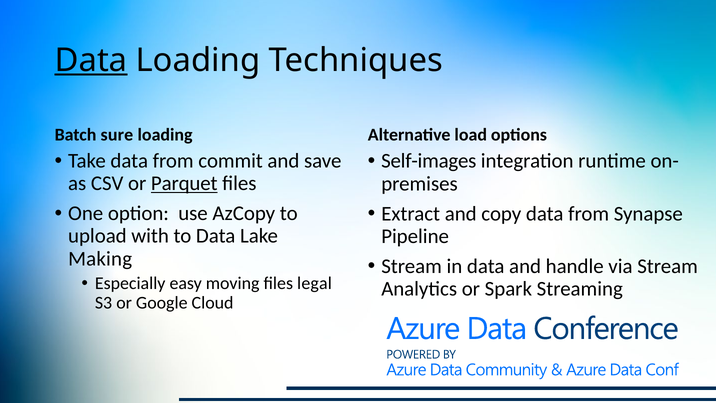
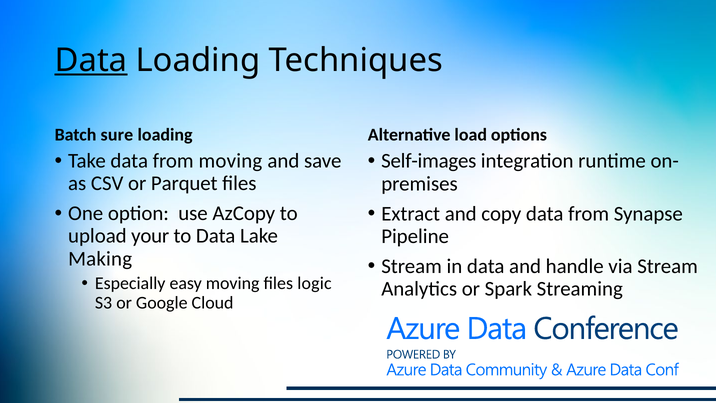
from commit: commit -> moving
Parquet underline: present -> none
with: with -> your
legal: legal -> logic
